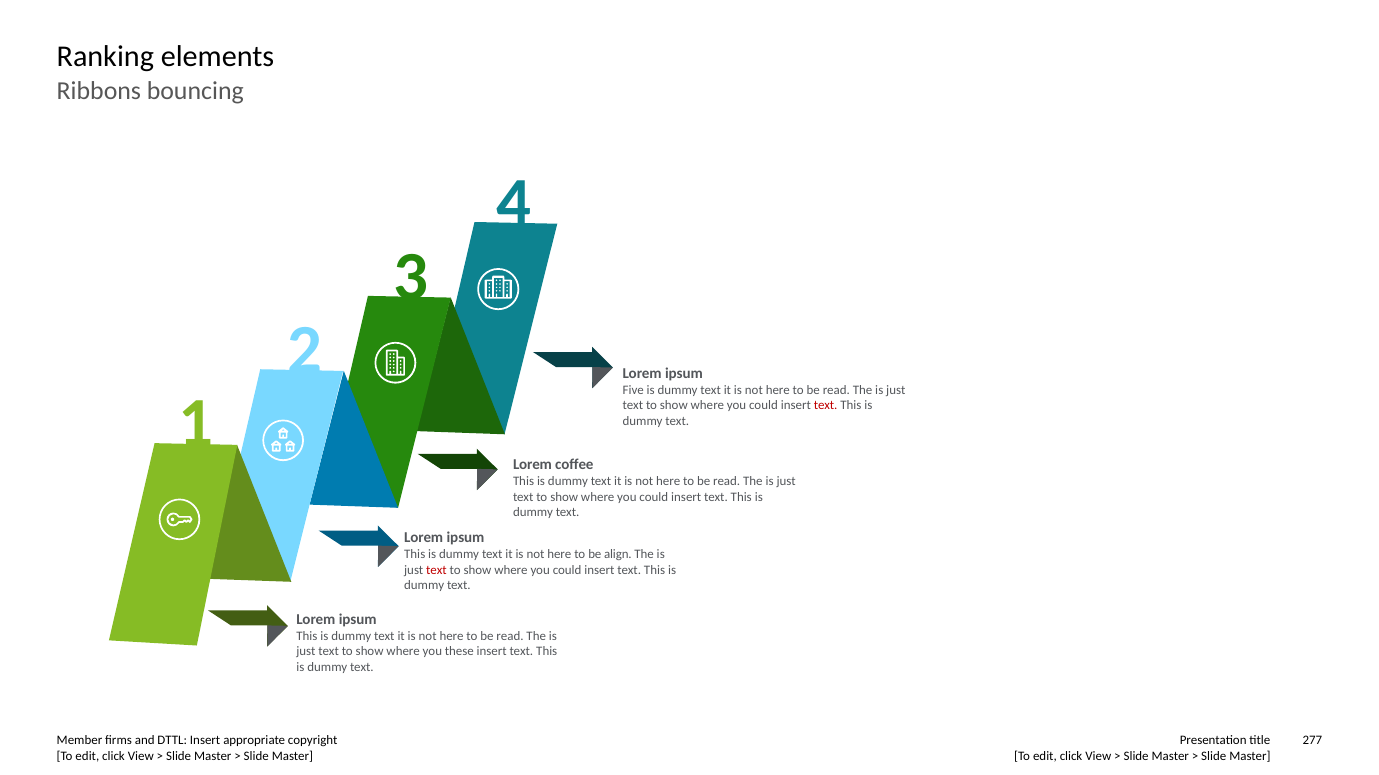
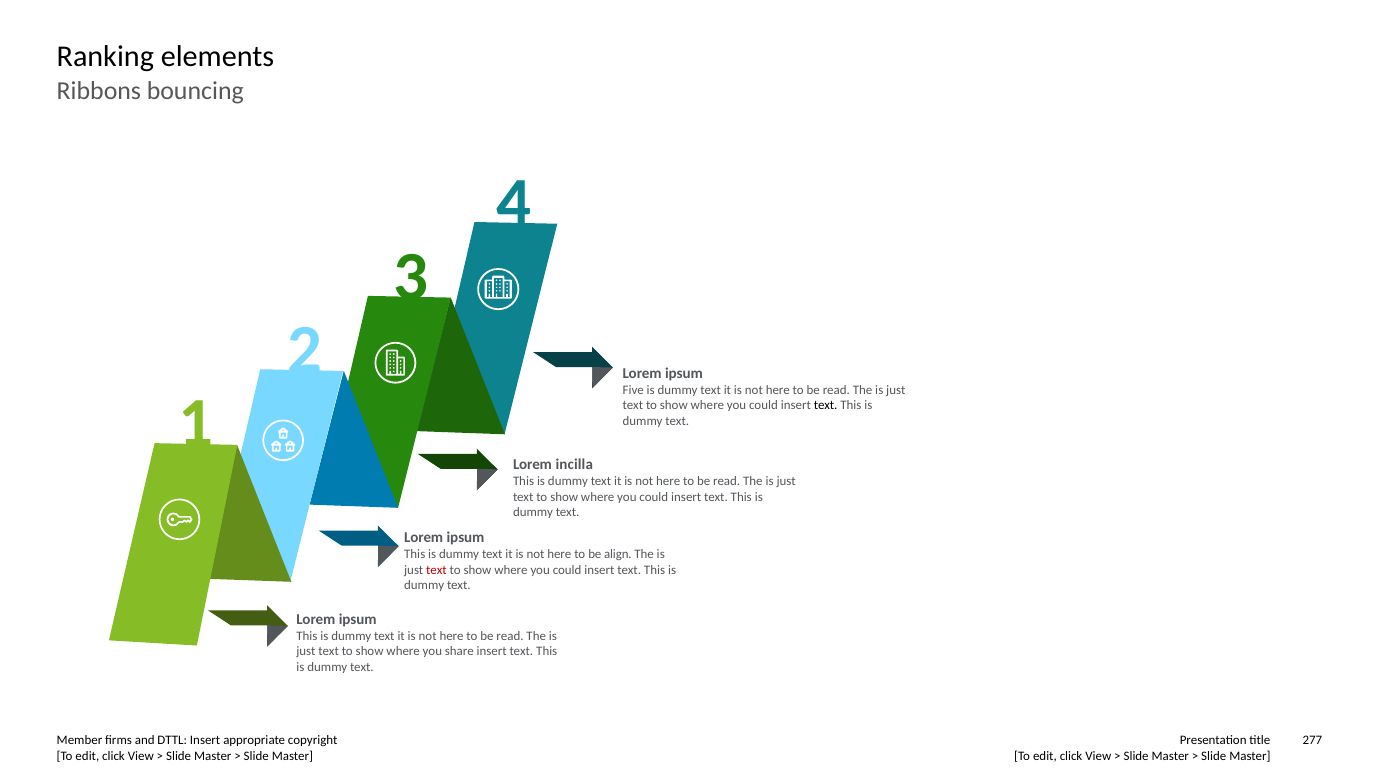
text at (826, 406) colour: red -> black
coffee: coffee -> incilla
these: these -> share
